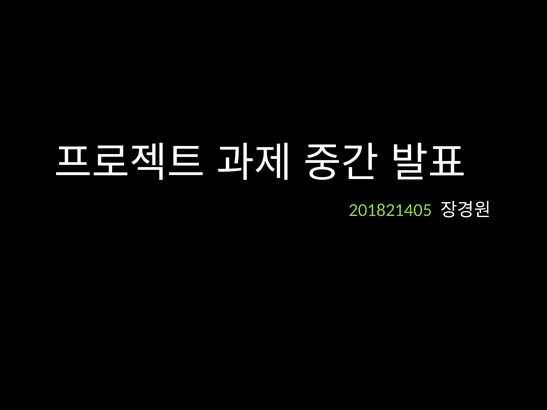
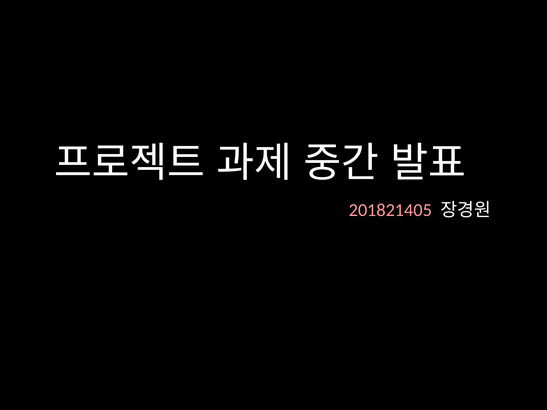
201821405 colour: light green -> pink
